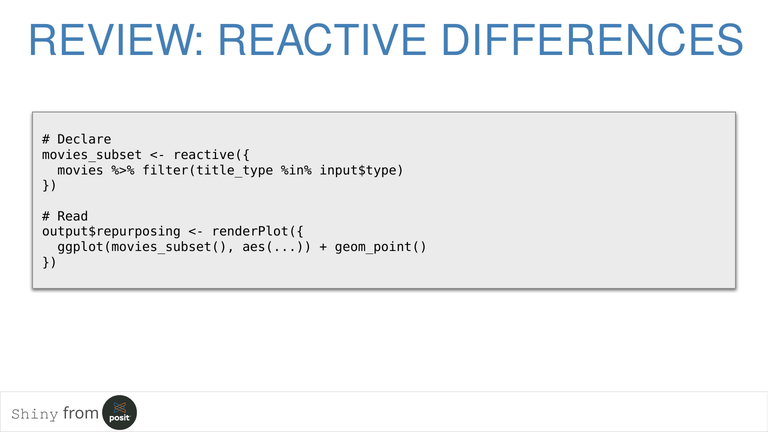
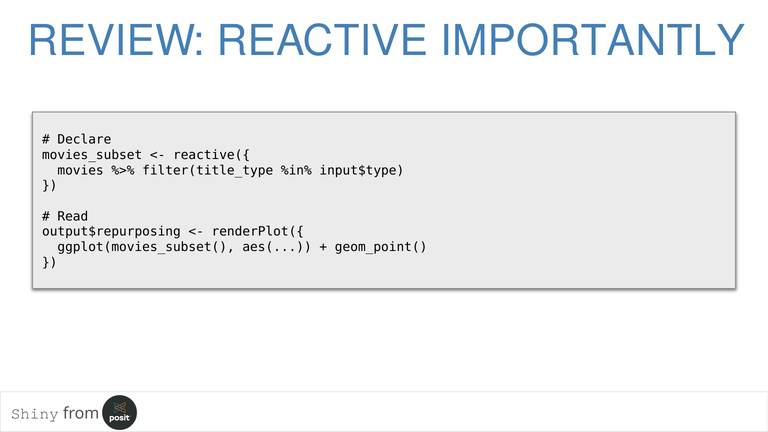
DIFFERENCES: DIFFERENCES -> IMPORTANTLY
